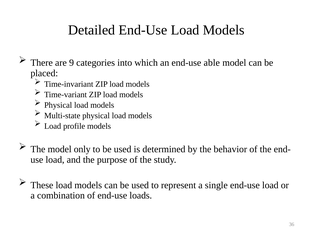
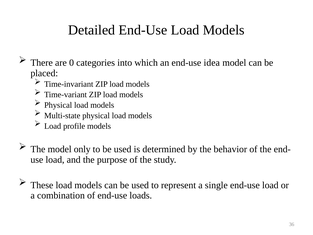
9: 9 -> 0
able: able -> idea
